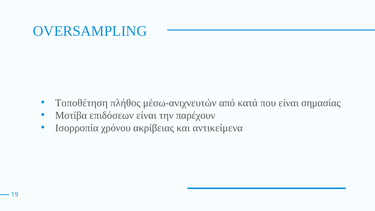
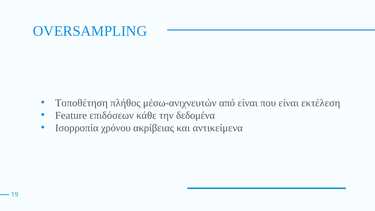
από κατά: κατά -> είναι
σημασίας: σημασίας -> εκτέλεση
Μοτίβα: Μοτίβα -> Feature
επιδόσεων είναι: είναι -> κάθε
παρέχουν: παρέχουν -> δεδομένα
